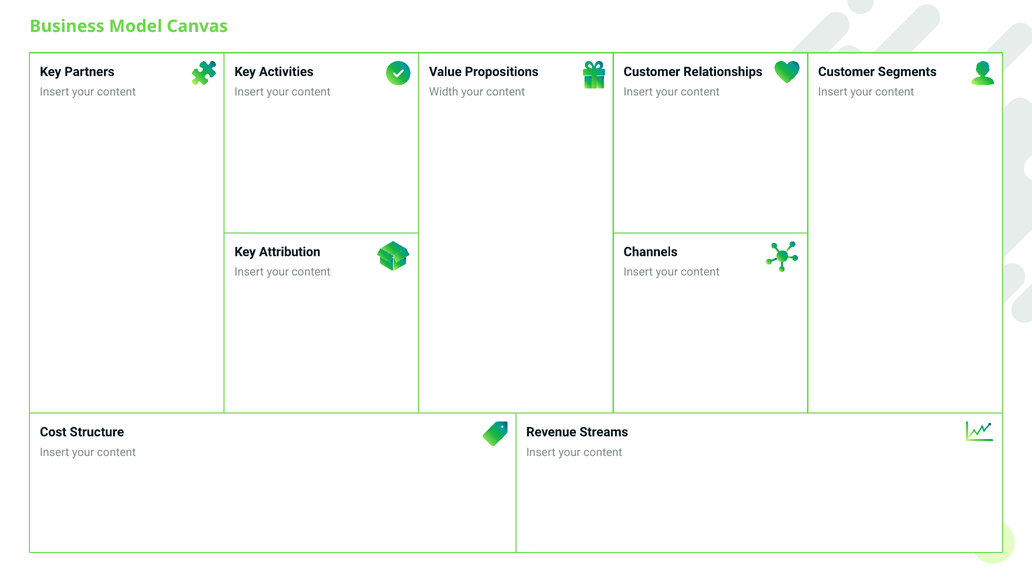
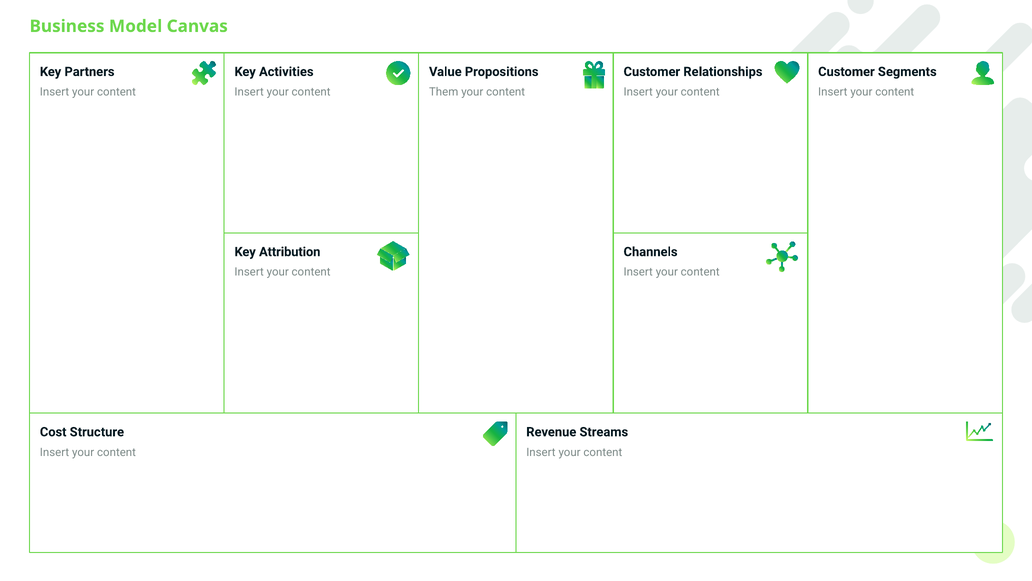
Width: Width -> Them
